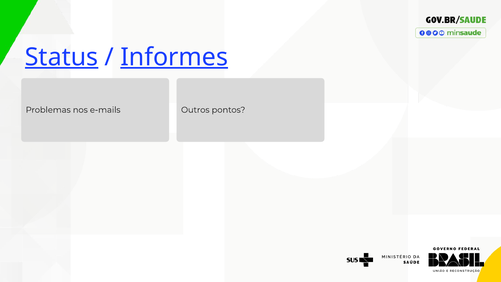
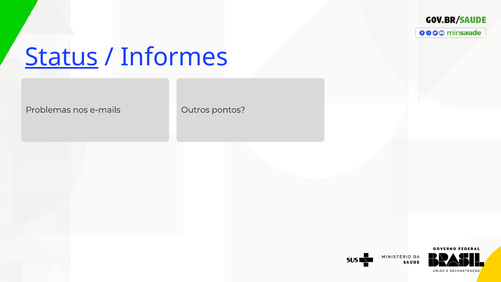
Informes underline: present -> none
